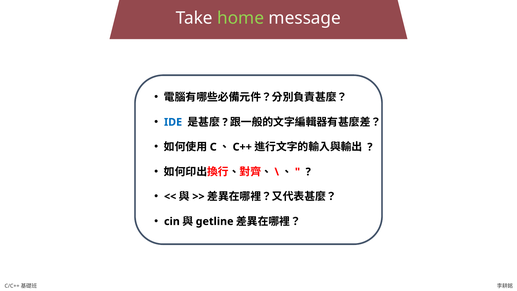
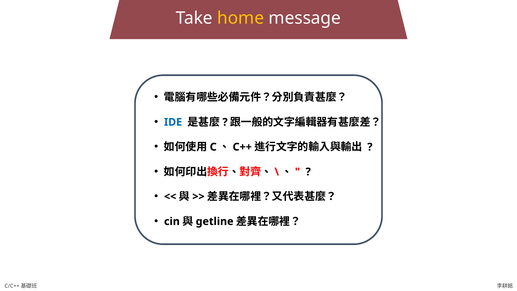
home colour: light green -> yellow
